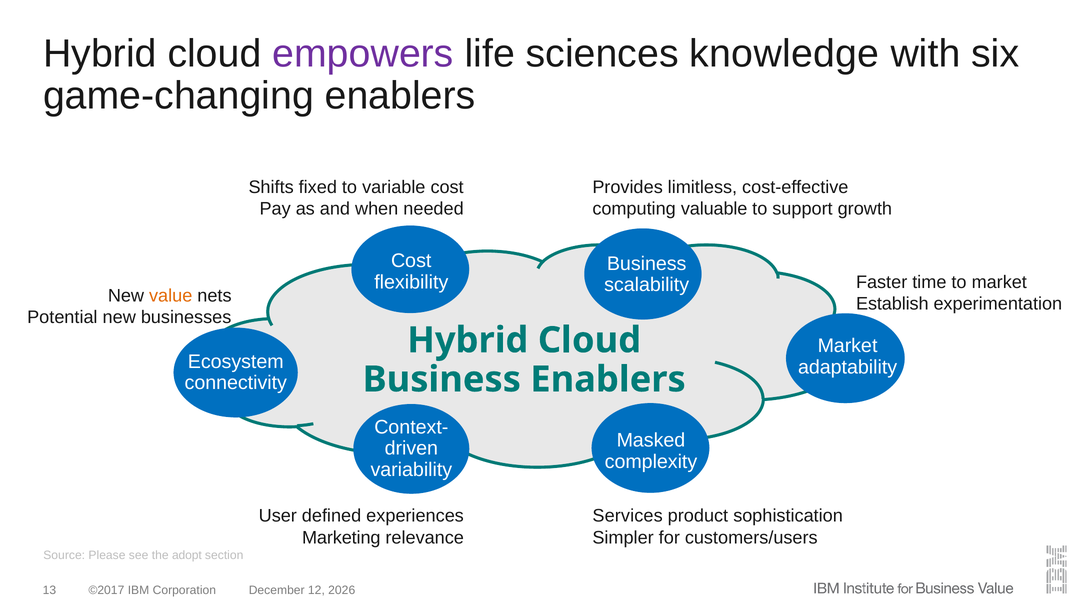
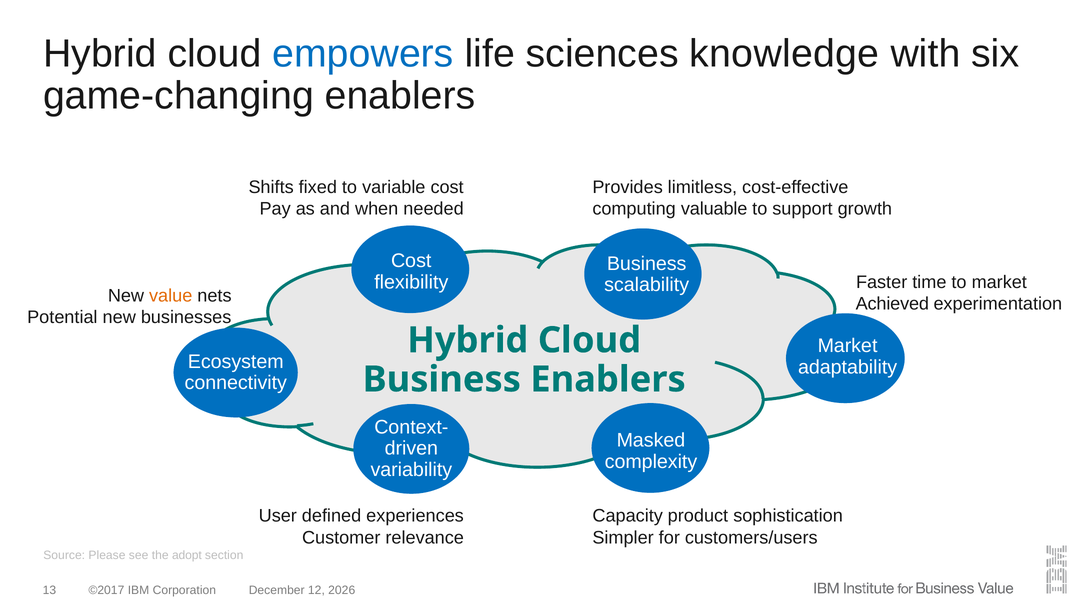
empowers colour: purple -> blue
Establish: Establish -> Achieved
Services: Services -> Capacity
Marketing: Marketing -> Customer
